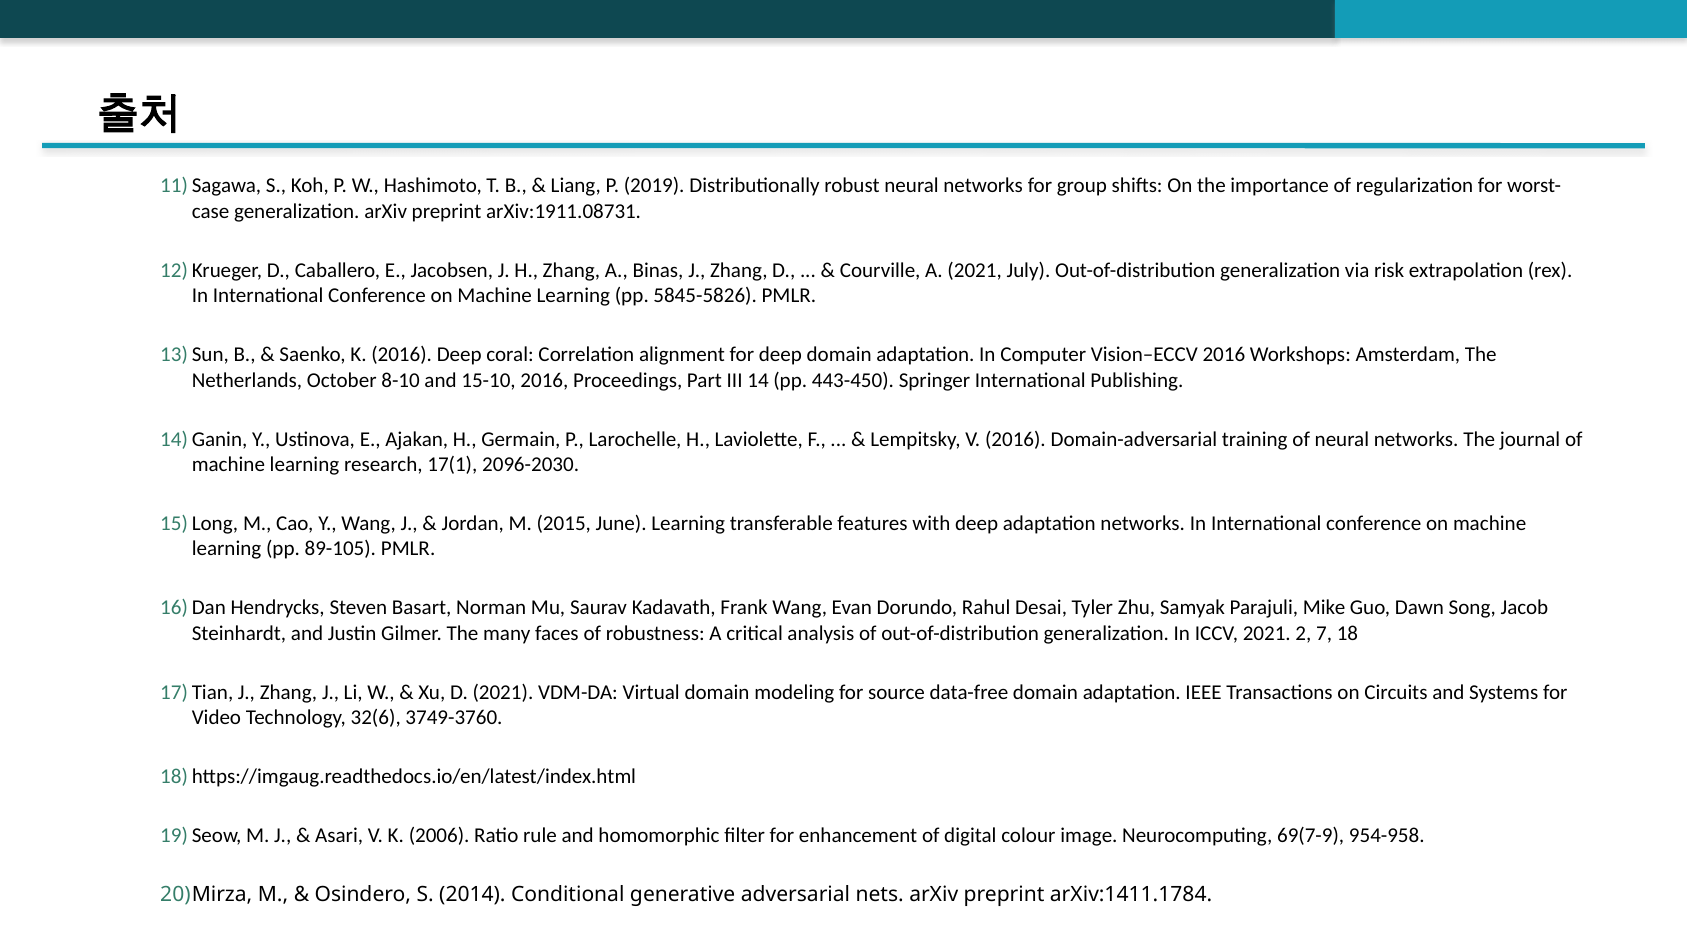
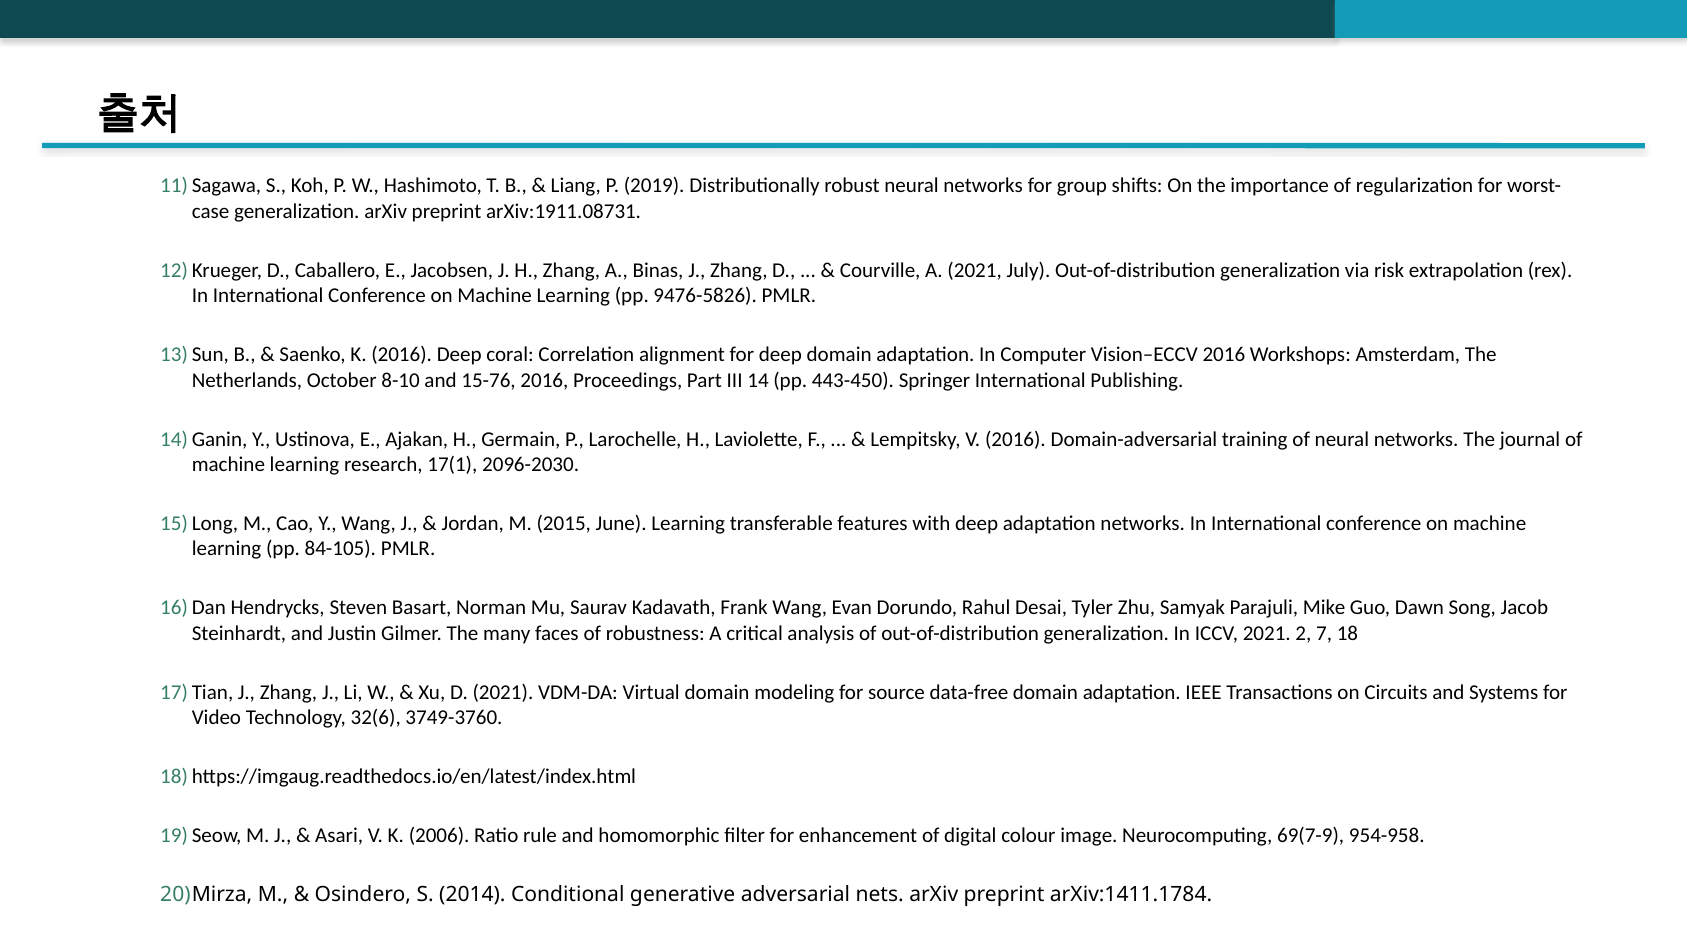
5845-5826: 5845-5826 -> 9476-5826
15-10: 15-10 -> 15-76
89-105: 89-105 -> 84-105
